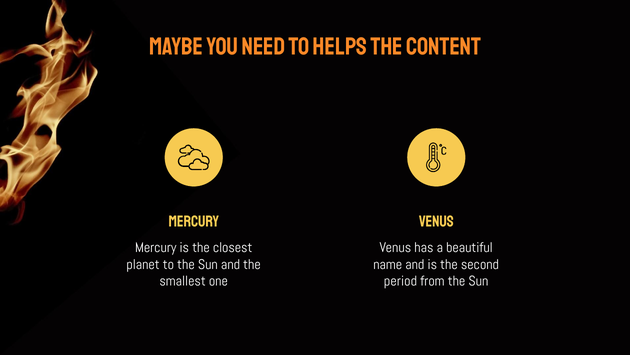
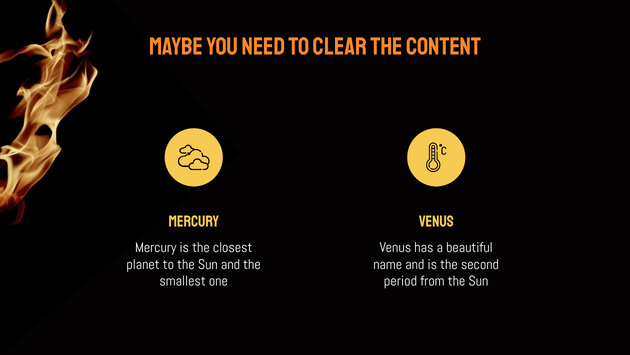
HELPS: HELPS -> CLEAR
